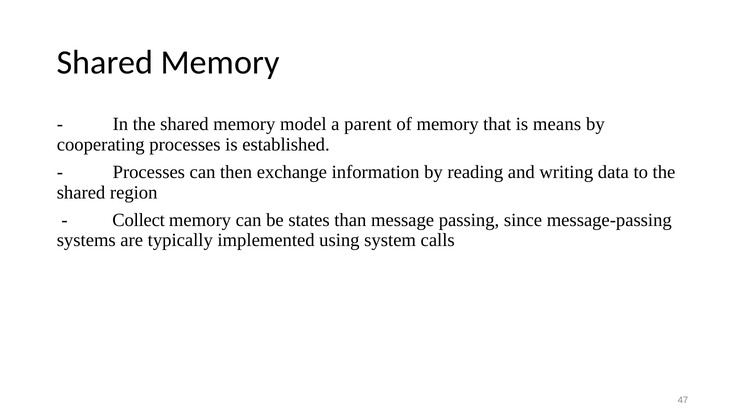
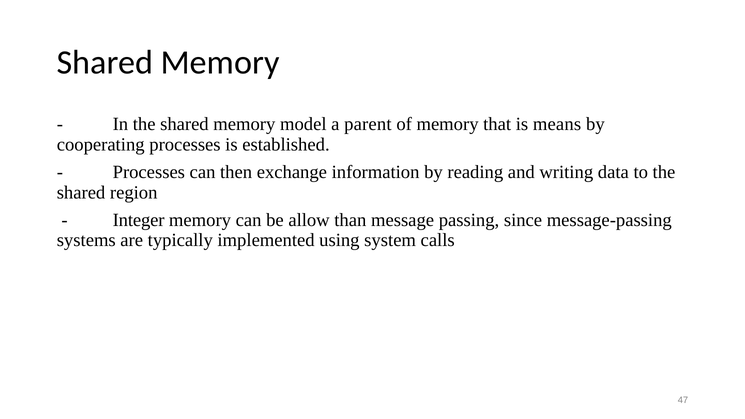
Collect: Collect -> Integer
states: states -> allow
